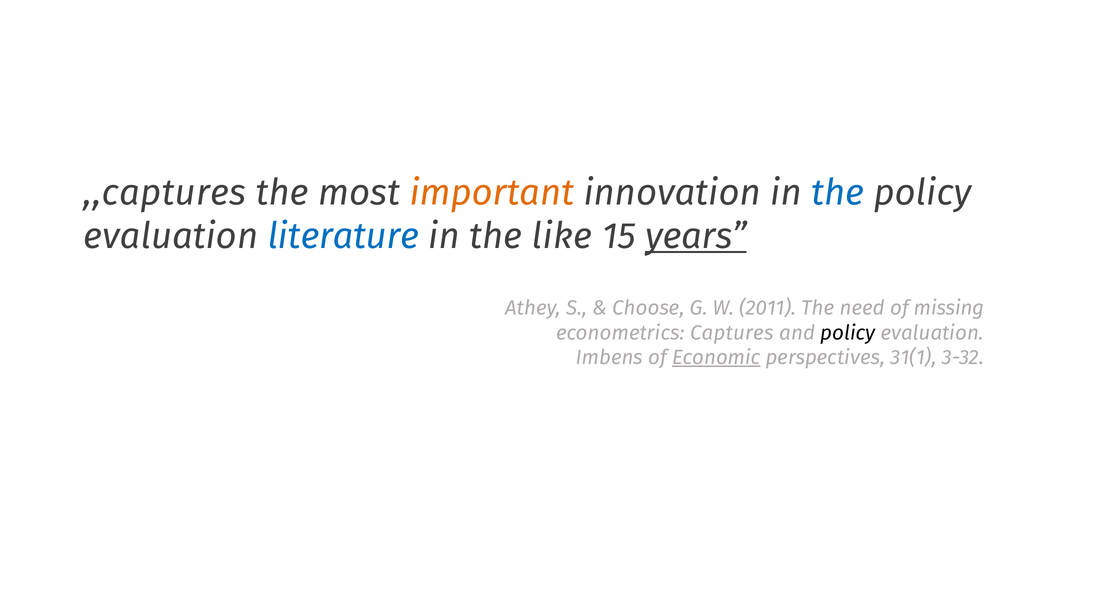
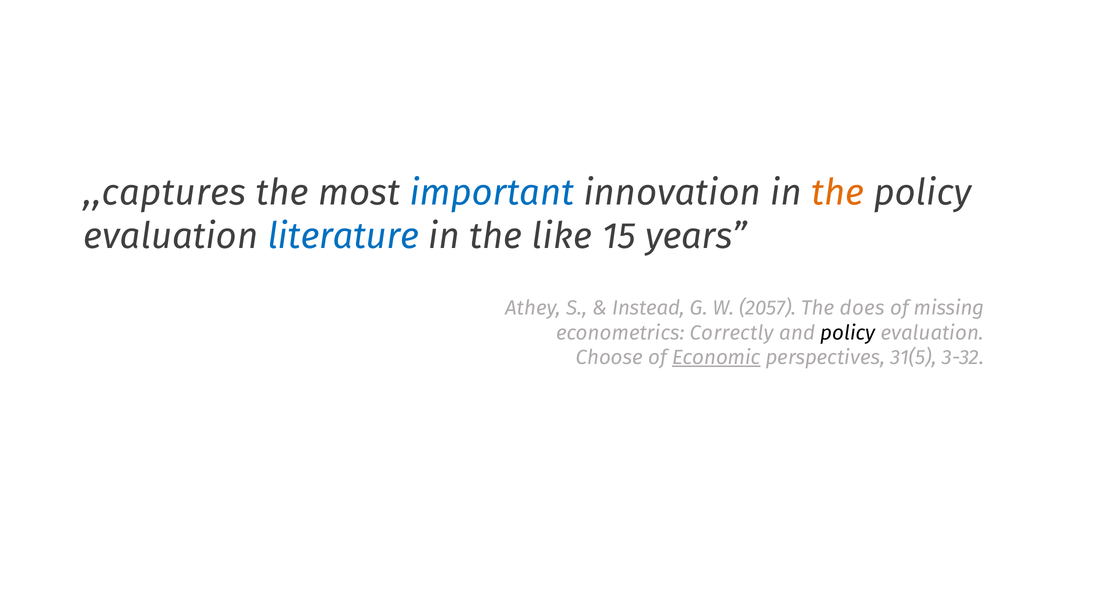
important colour: orange -> blue
the at (838, 193) colour: blue -> orange
years underline: present -> none
Choose: Choose -> Instead
2011: 2011 -> 2057
need: need -> does
Captures: Captures -> Correctly
Imbens: Imbens -> Choose
31(1: 31(1 -> 31(5
